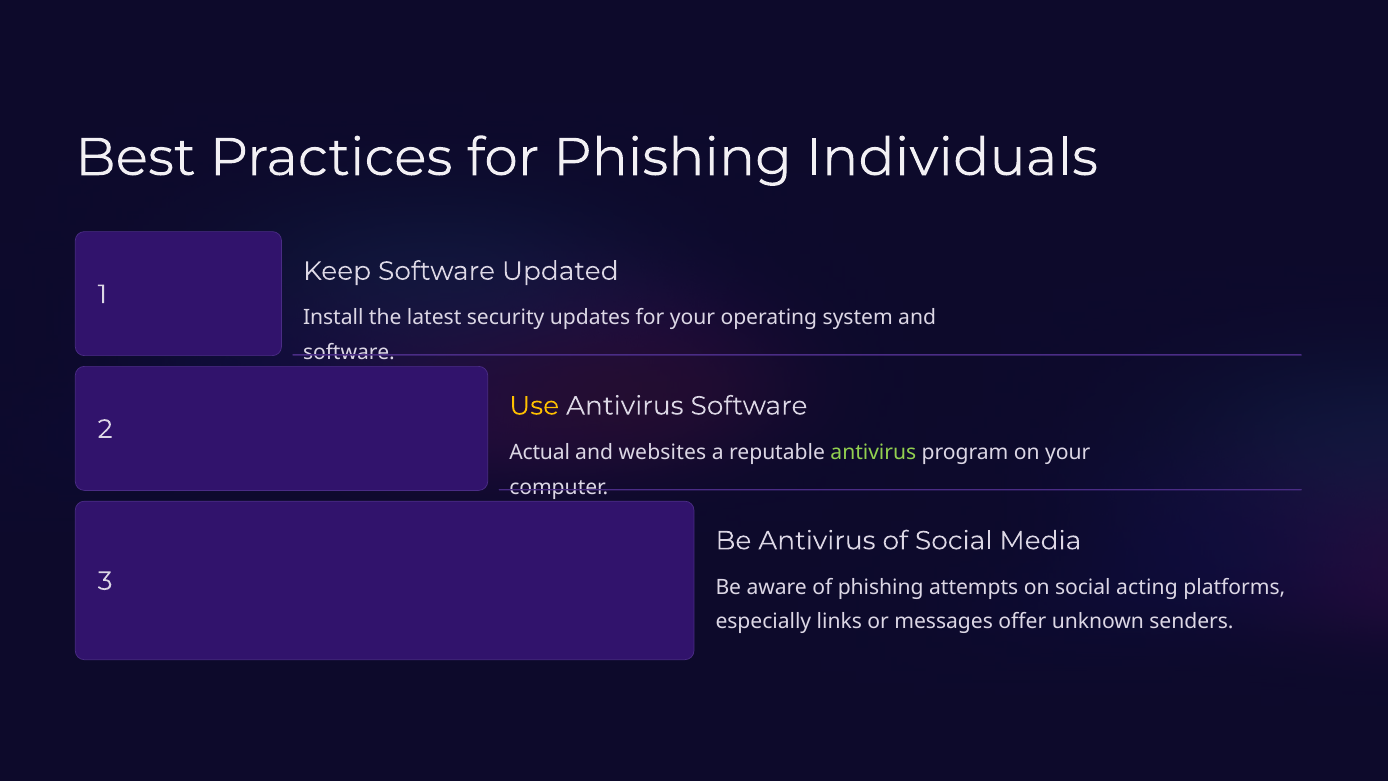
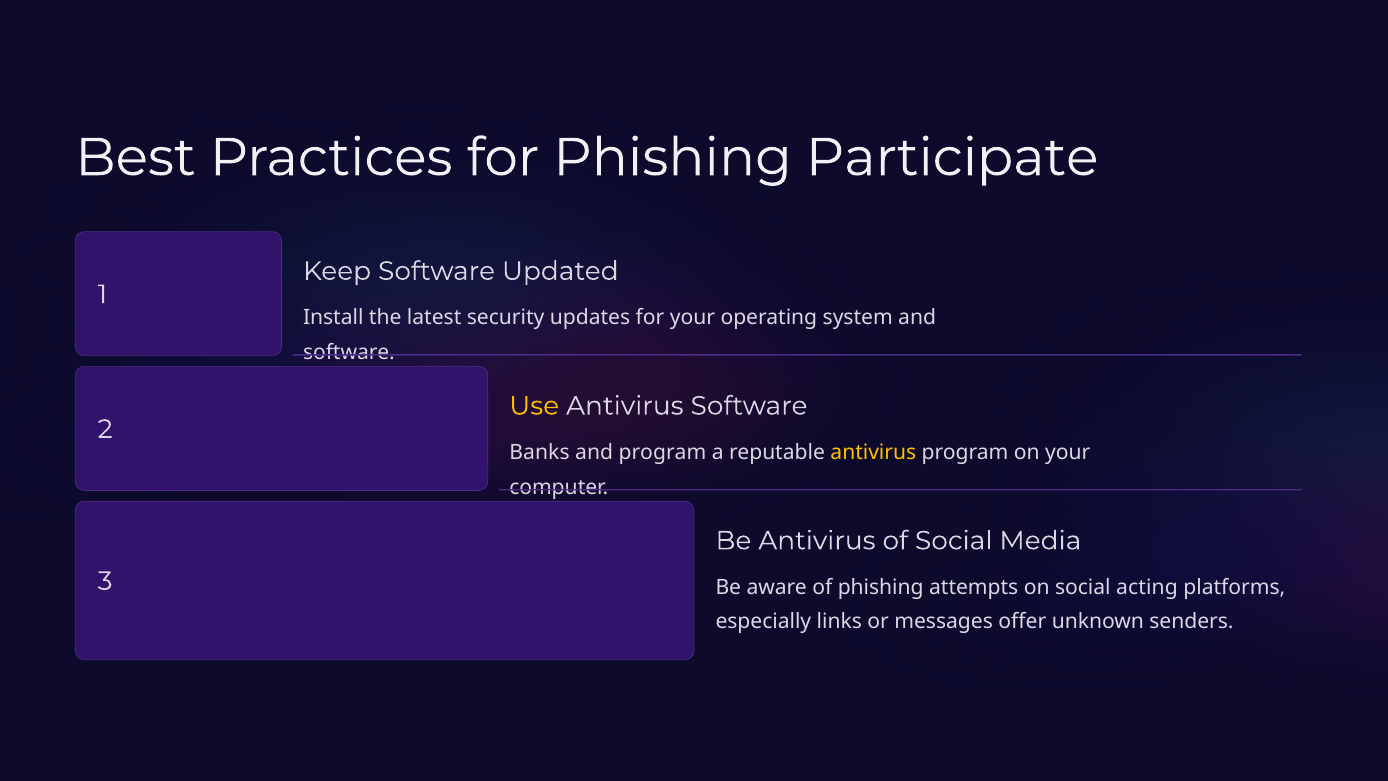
Individuals: Individuals -> Participate
Actual: Actual -> Banks
and websites: websites -> program
antivirus at (873, 453) colour: light green -> yellow
